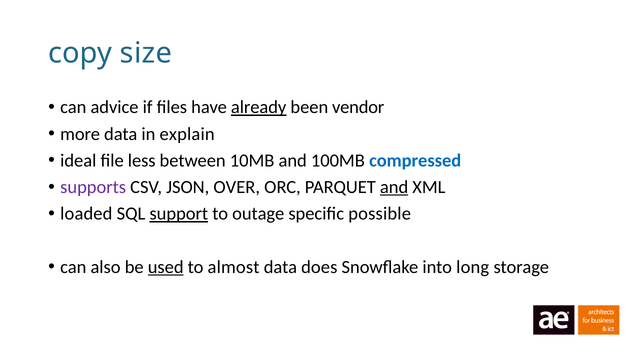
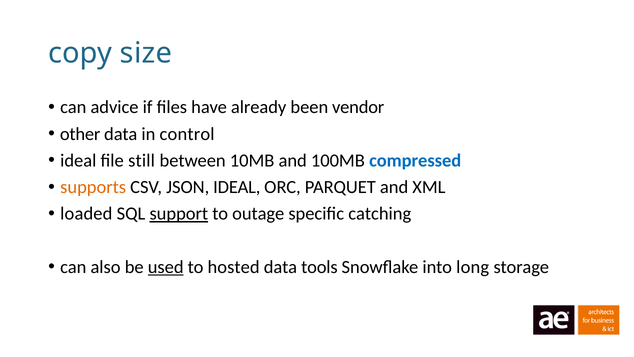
already underline: present -> none
more: more -> other
explain: explain -> control
less: less -> still
supports colour: purple -> orange
JSON OVER: OVER -> IDEAL
and at (394, 187) underline: present -> none
possible: possible -> catching
almost: almost -> hosted
does: does -> tools
